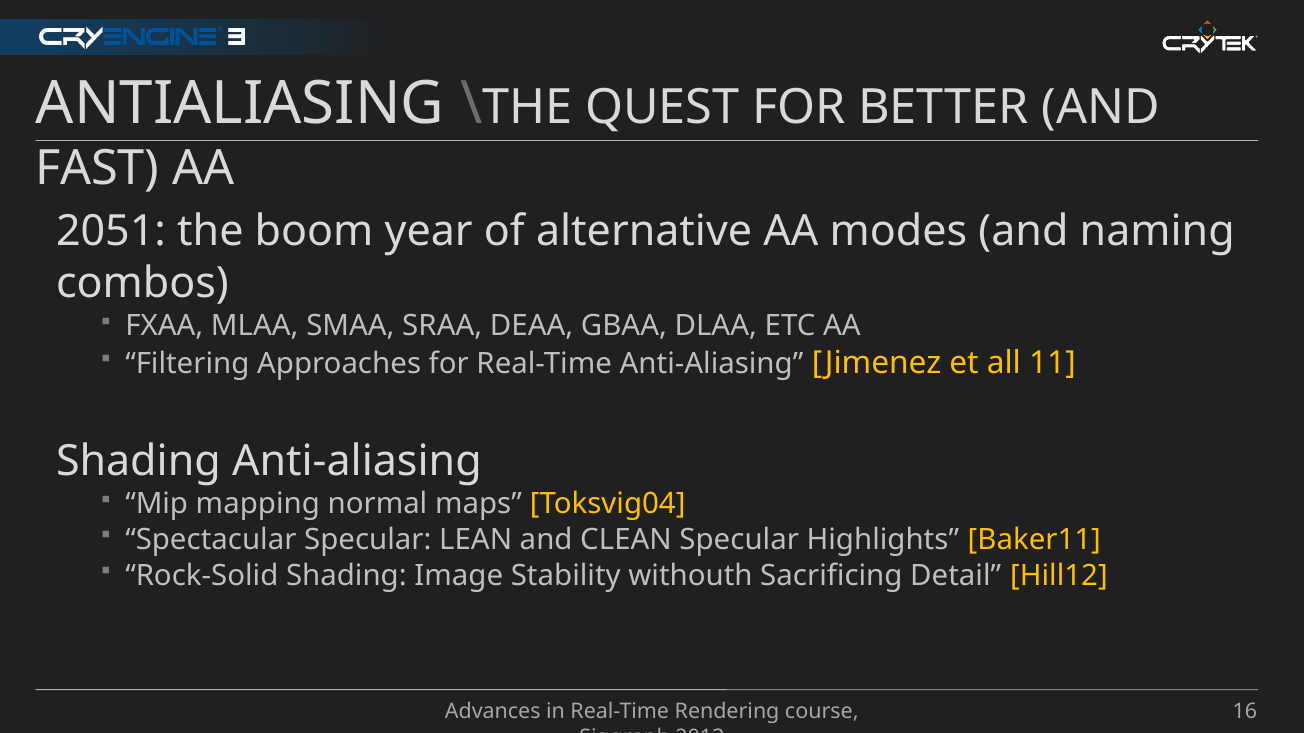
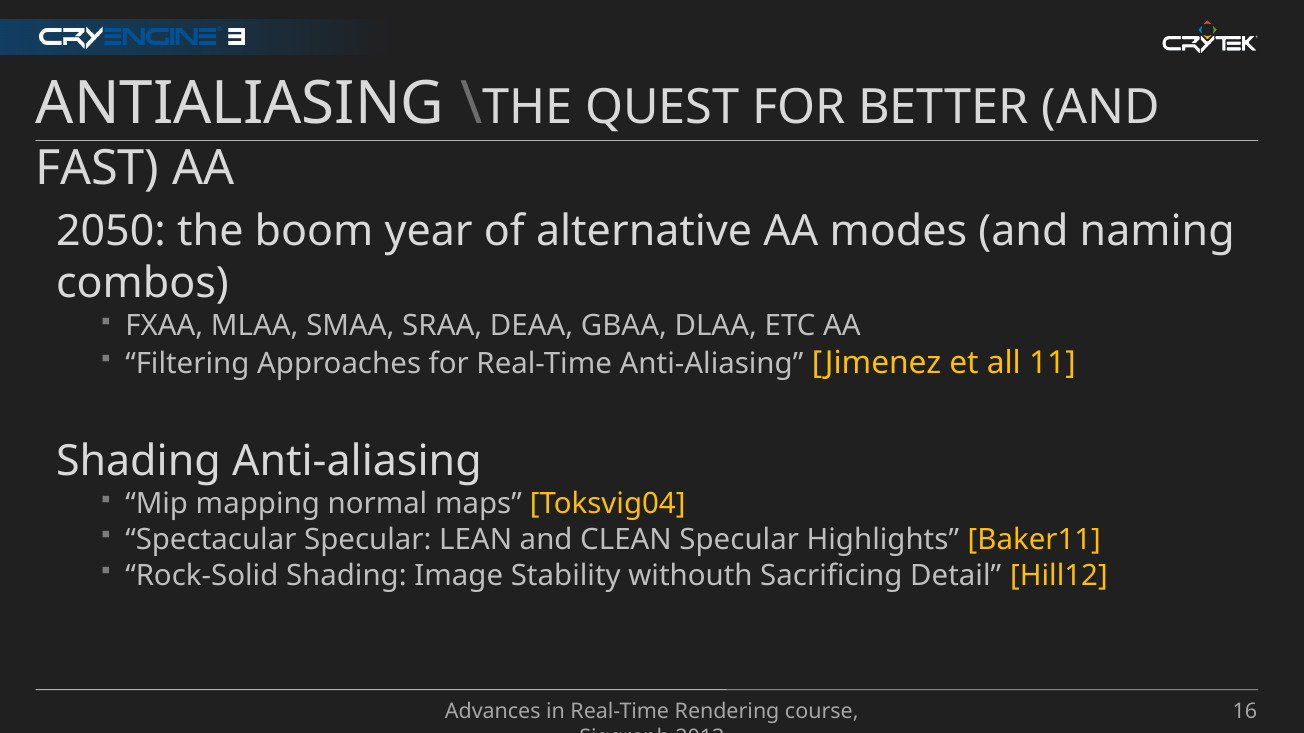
2051: 2051 -> 2050
